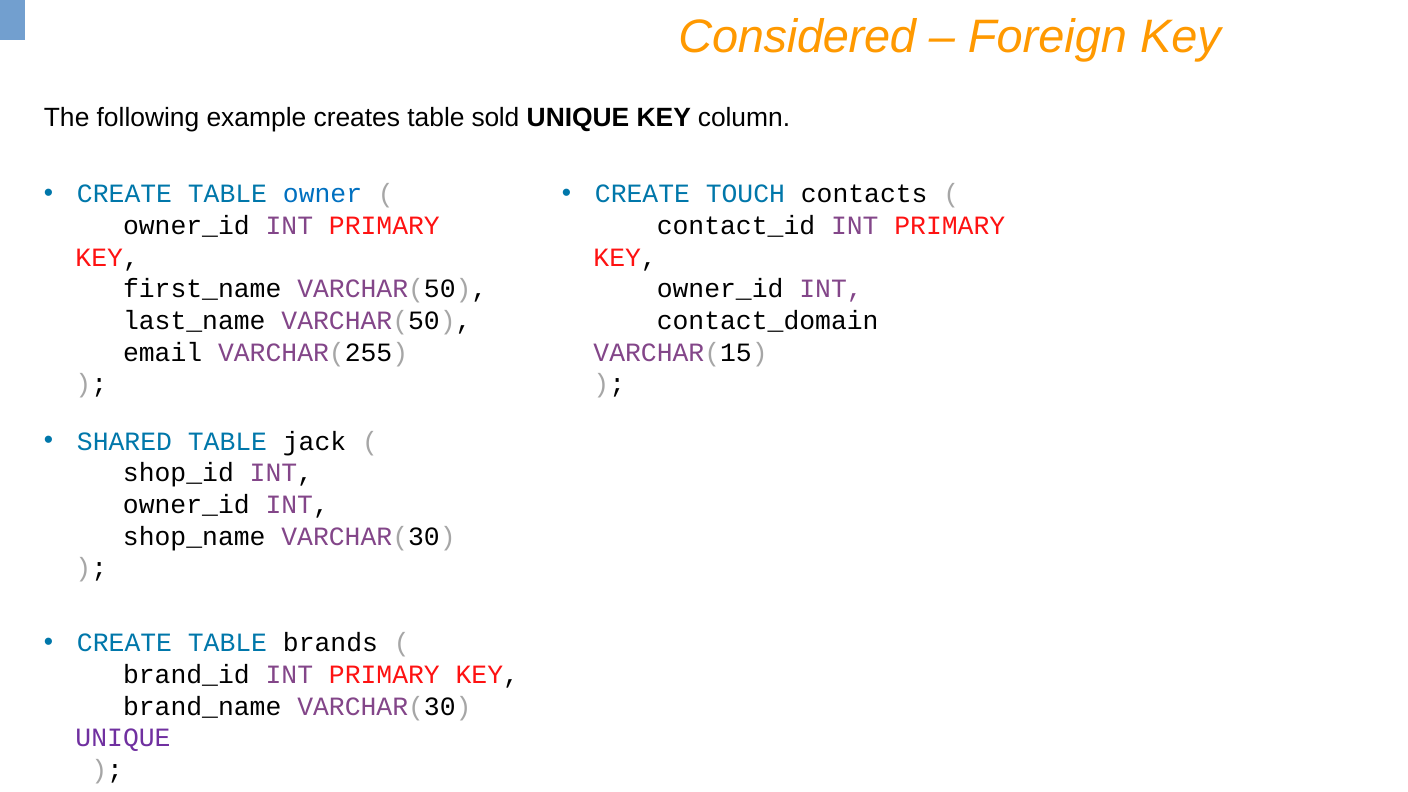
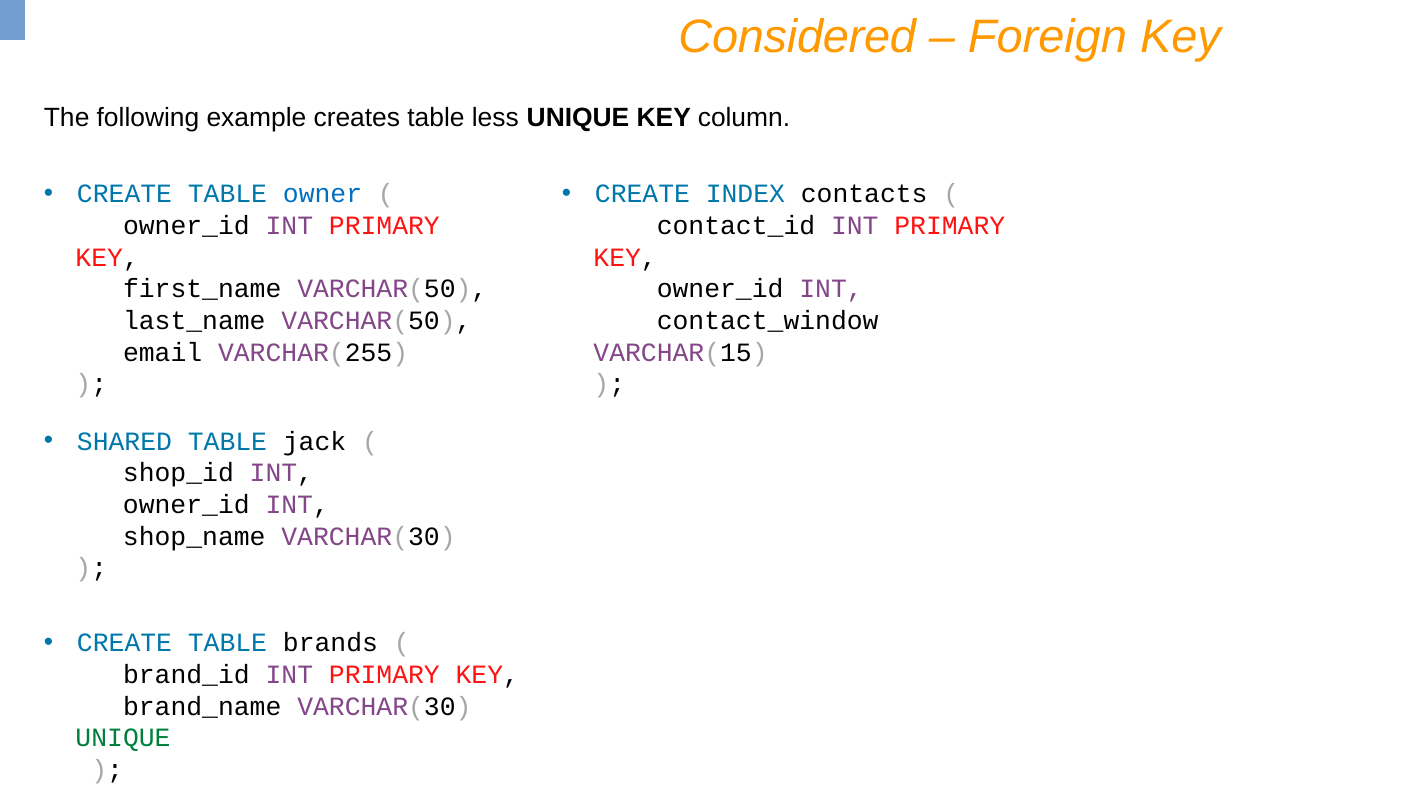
sold: sold -> less
TOUCH: TOUCH -> INDEX
contact_domain: contact_domain -> contact_window
UNIQUE at (123, 738) colour: purple -> green
